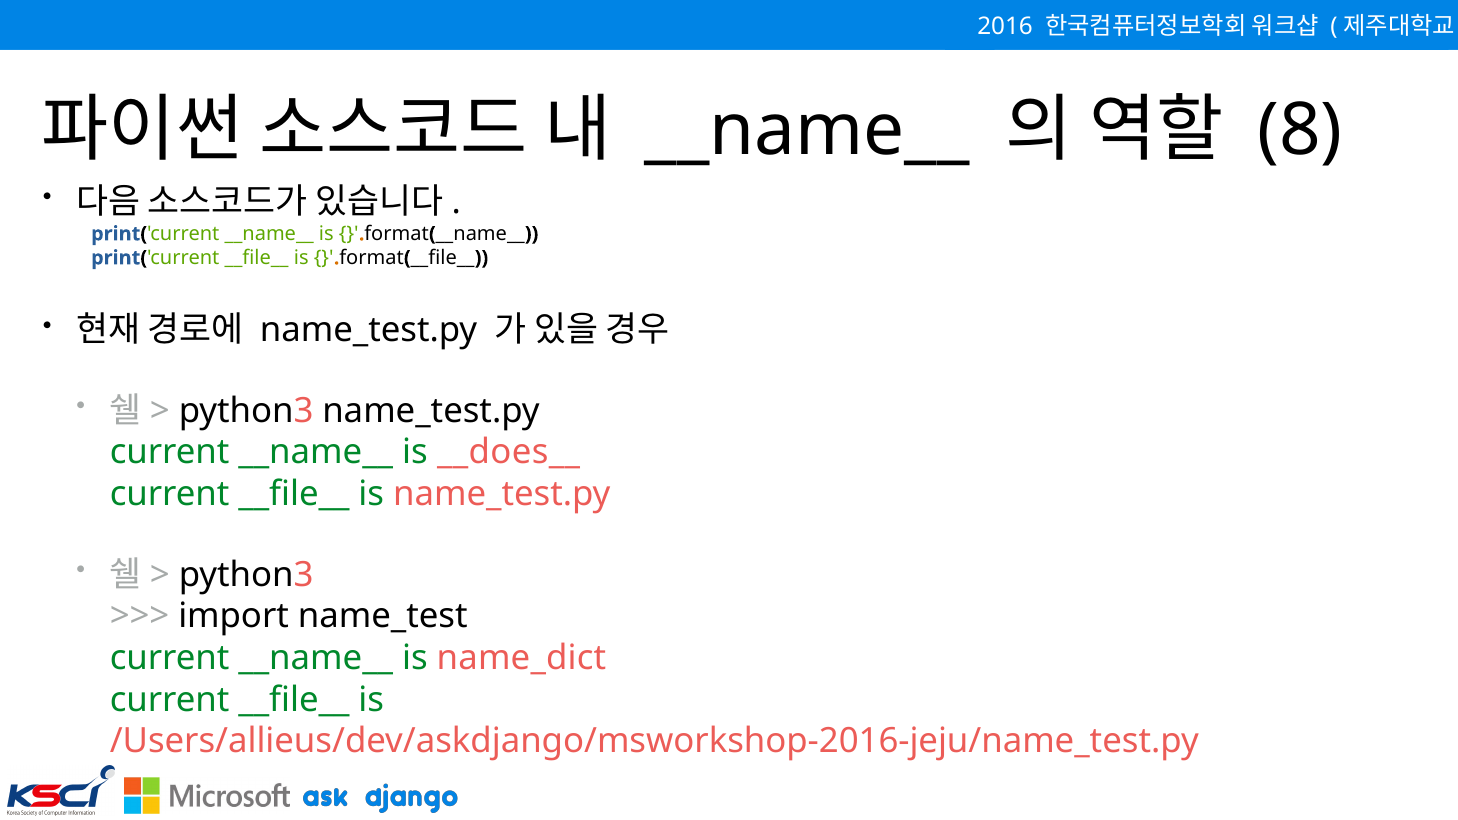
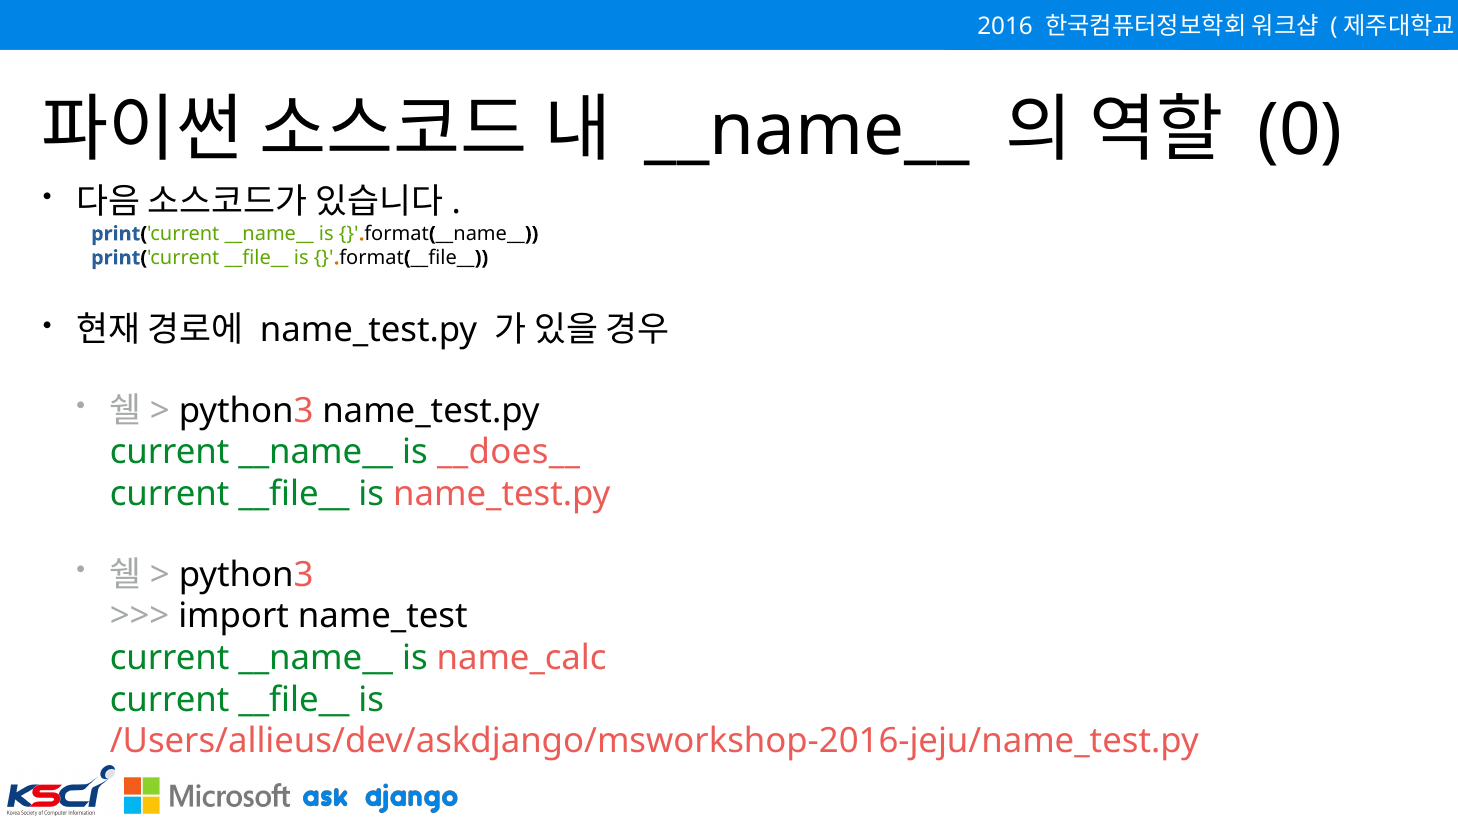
8: 8 -> 0
name_dict: name_dict -> name_calc
